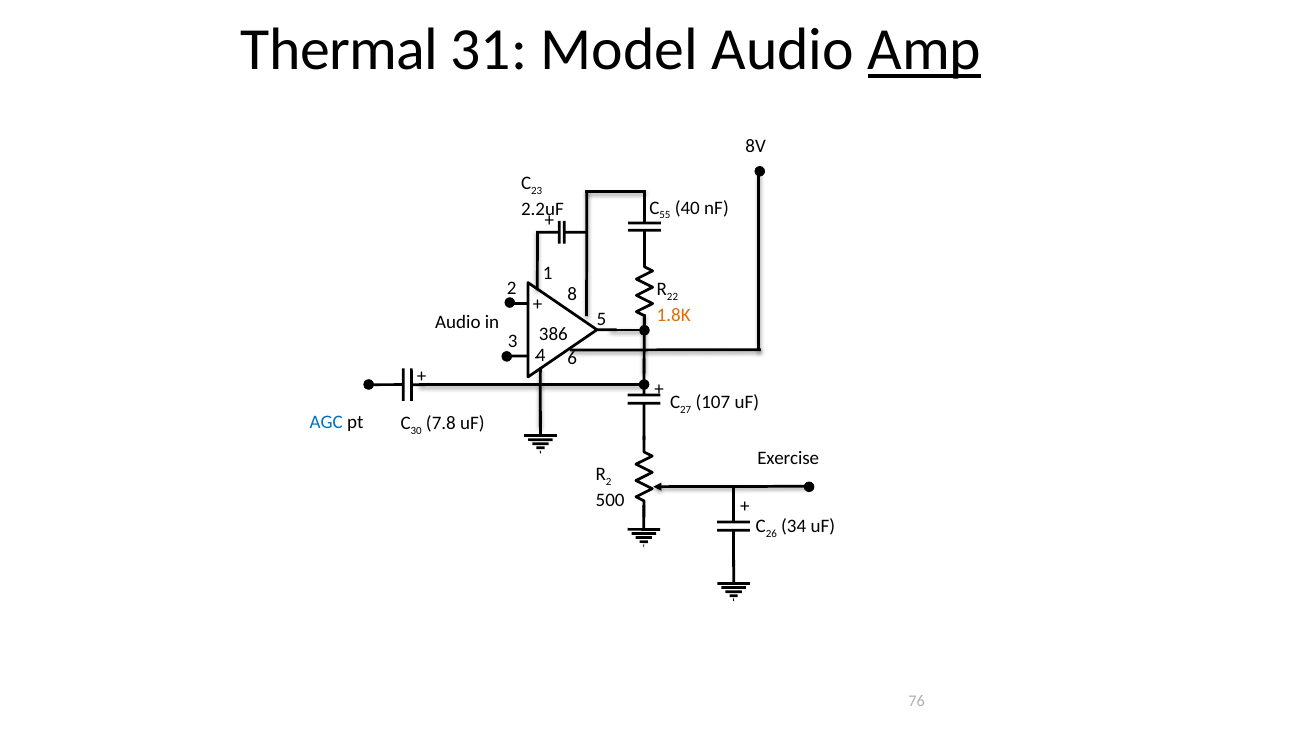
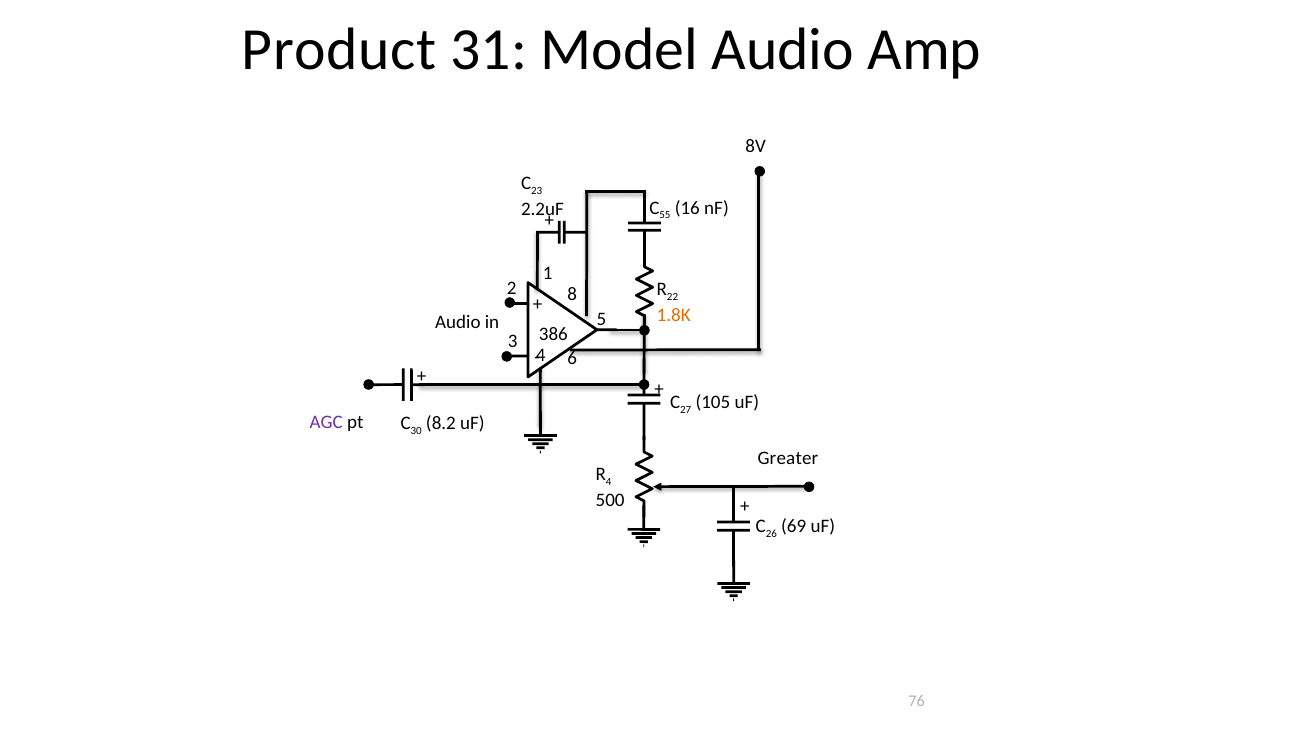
Thermal: Thermal -> Product
Amp underline: present -> none
40: 40 -> 16
107: 107 -> 105
AGC colour: blue -> purple
7.8: 7.8 -> 8.2
Exercise: Exercise -> Greater
2 at (609, 482): 2 -> 4
34: 34 -> 69
